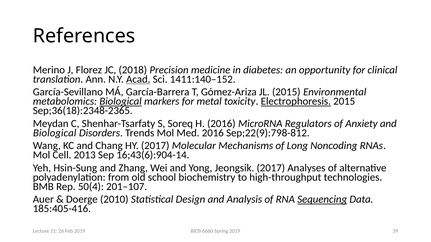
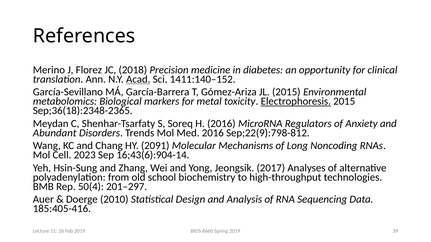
Biological at (121, 102) underline: present -> none
Biological at (55, 133): Biological -> Abundant
HY 2017: 2017 -> 2091
2013: 2013 -> 2023
201–107: 201–107 -> 201–297
Sequencing underline: present -> none
